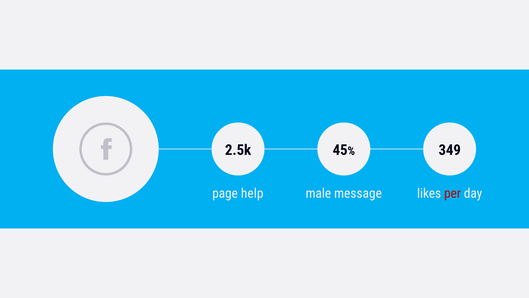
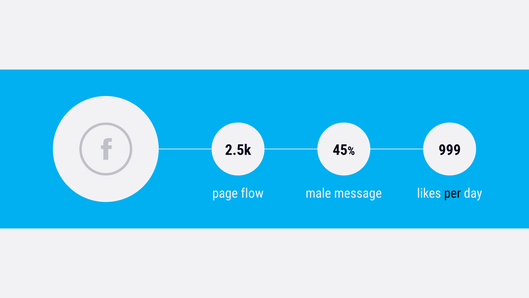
349: 349 -> 999
help: help -> flow
per colour: red -> black
